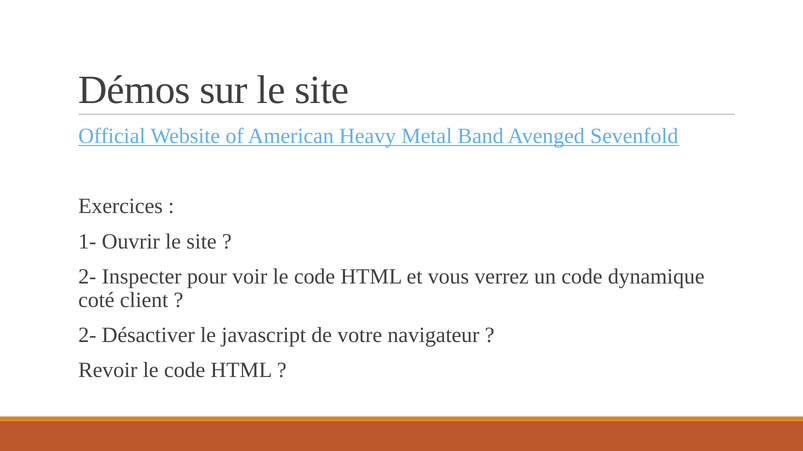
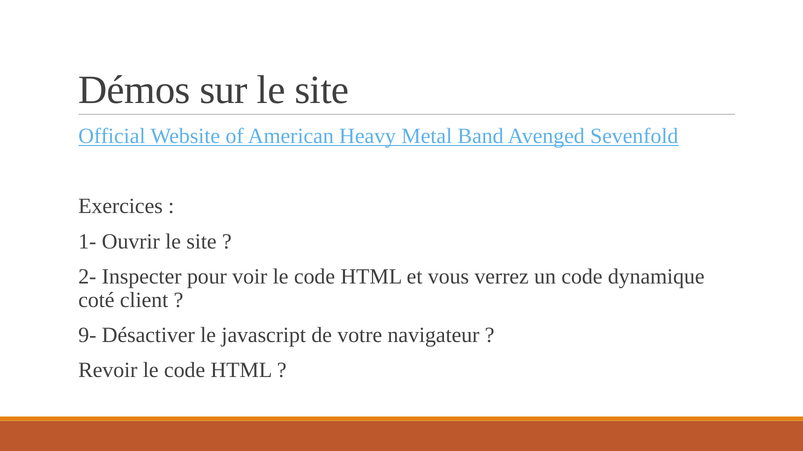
2- at (87, 336): 2- -> 9-
